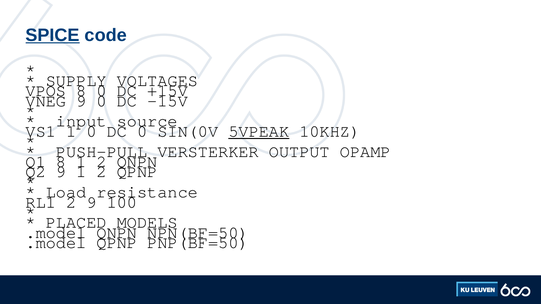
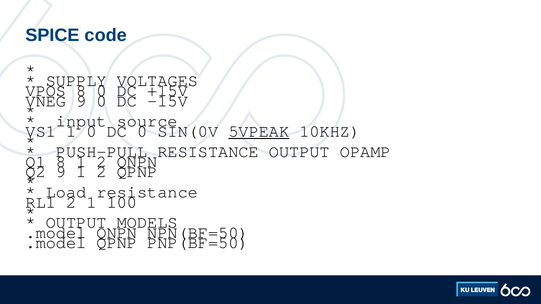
SPICE underline: present -> none
VERSTERKER at (208, 152): VERSTERKER -> RESISTANCE
9 at (91, 202): 9 -> 1
PLACED at (76, 223): PLACED -> OUTPUT
